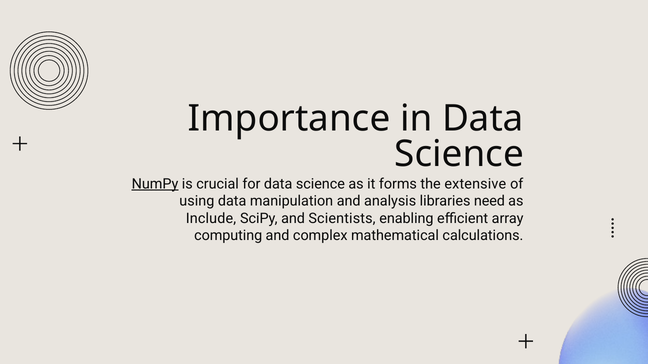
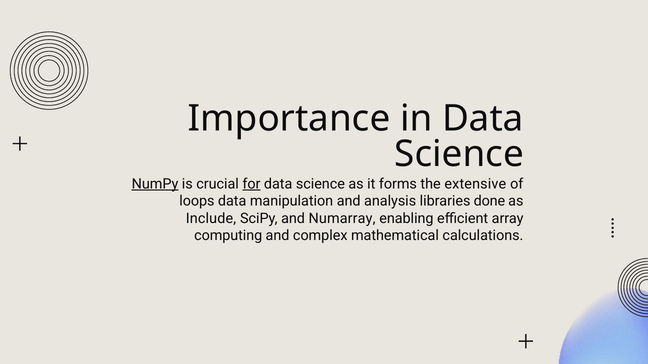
for underline: none -> present
using: using -> loops
need: need -> done
Scientists: Scientists -> Numarray
